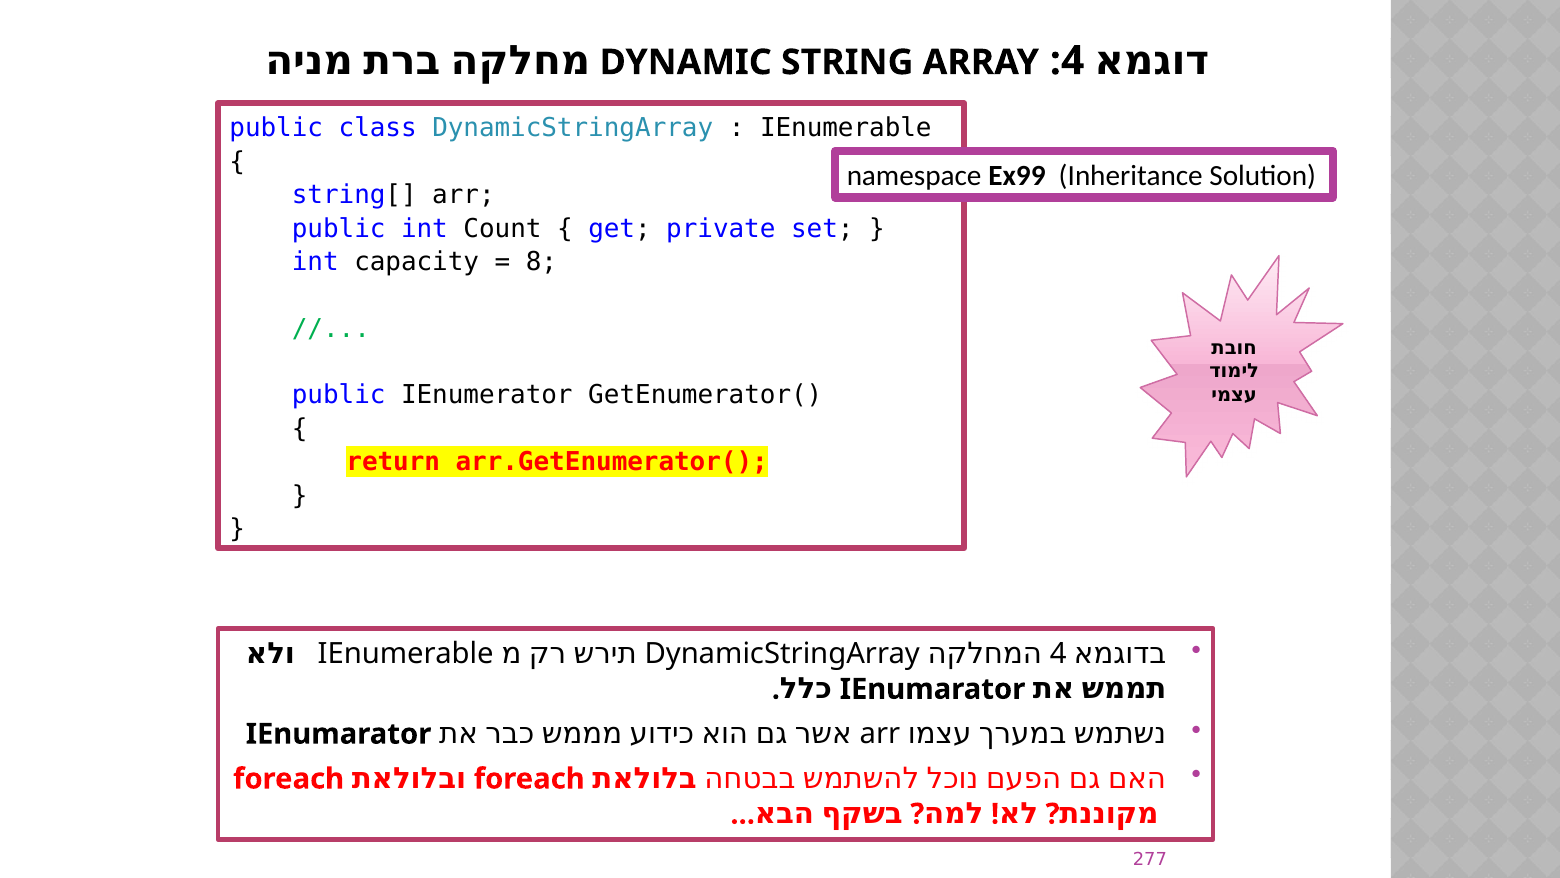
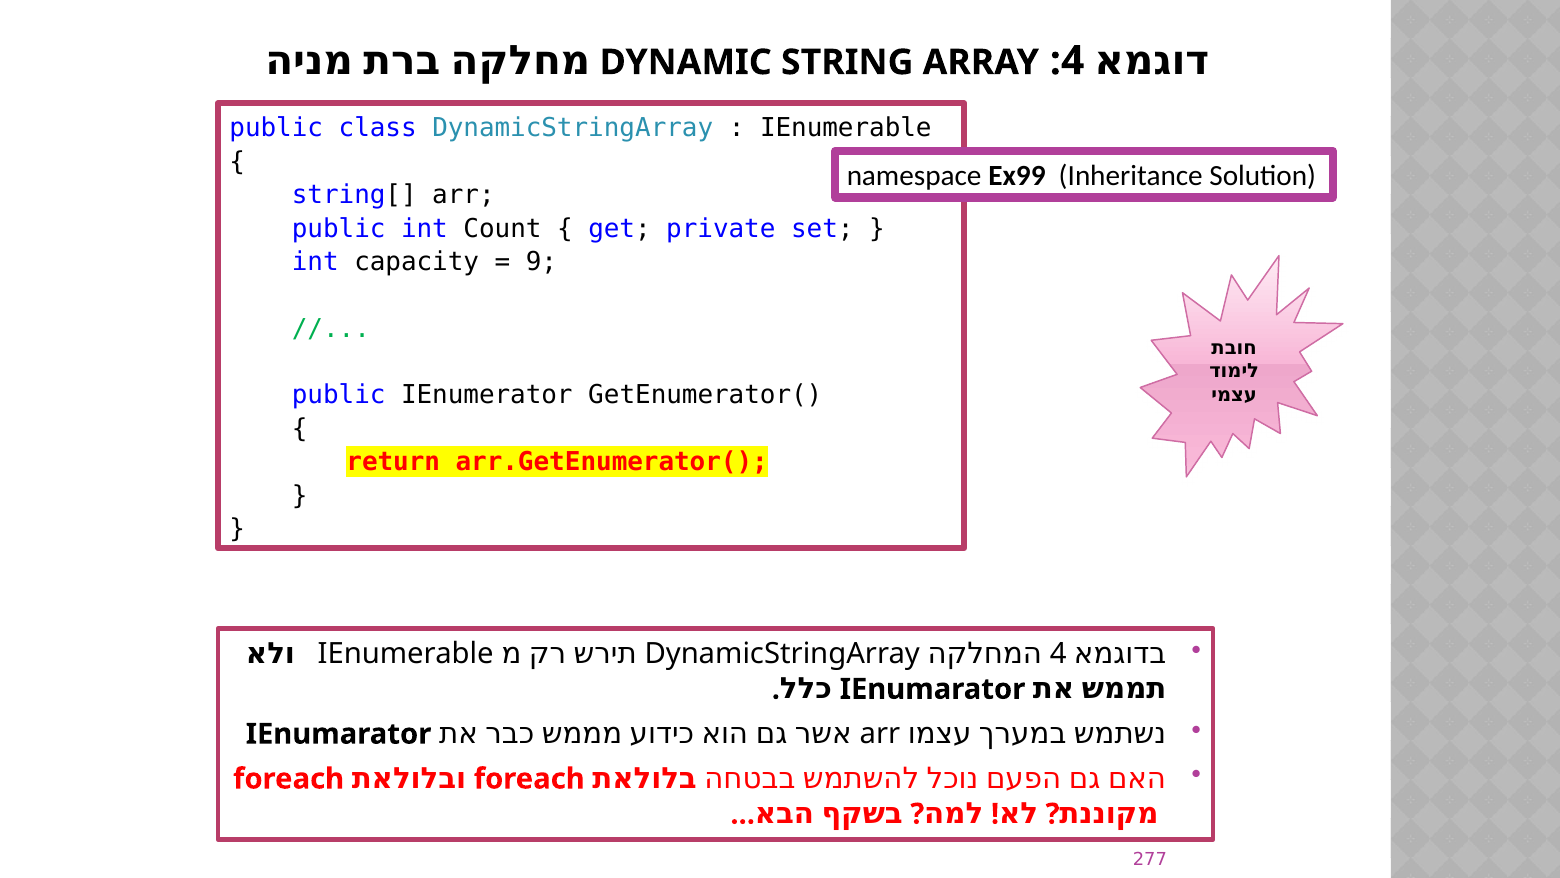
8: 8 -> 9
